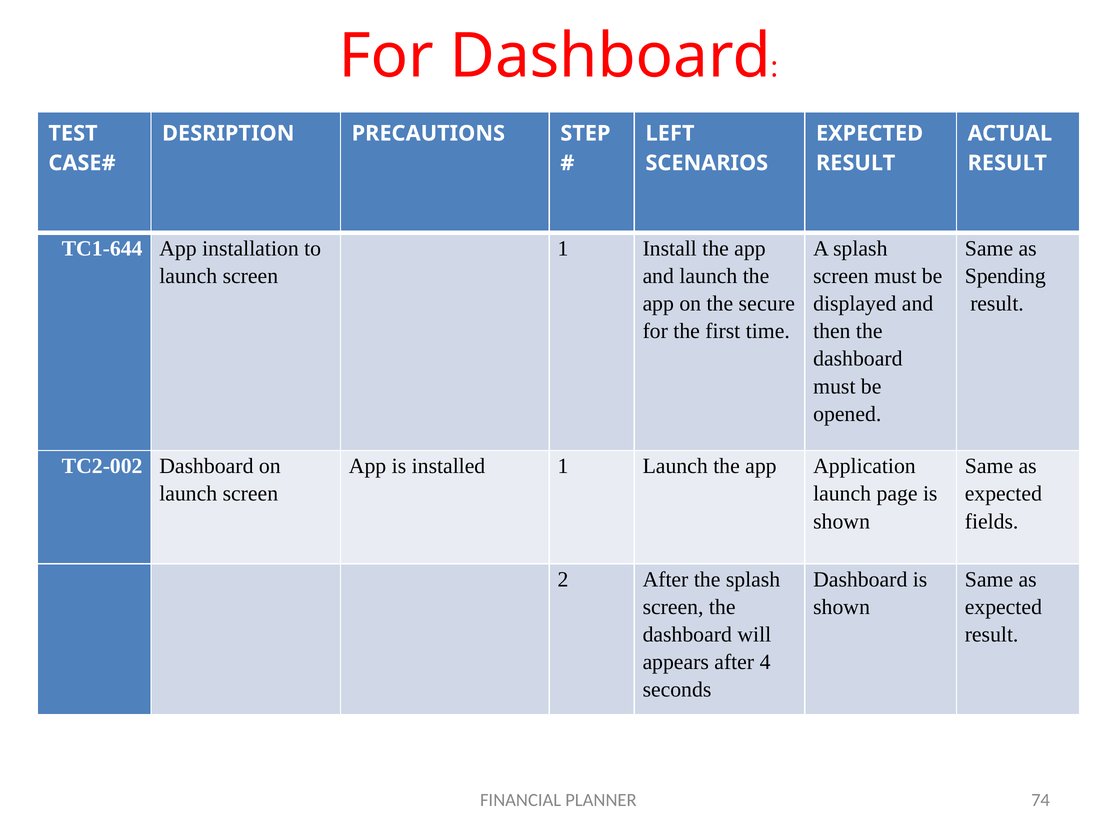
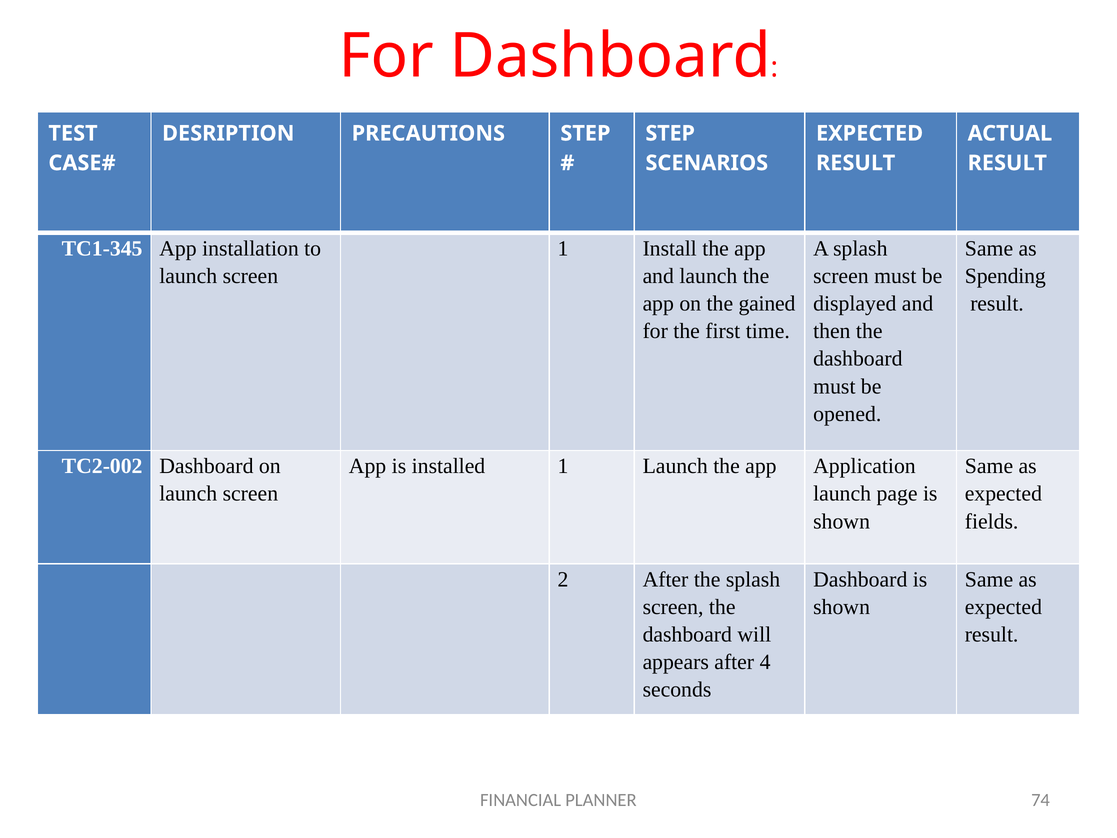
LEFT at (670, 133): LEFT -> STEP
TC1-644: TC1-644 -> TC1-345
secure: secure -> gained
